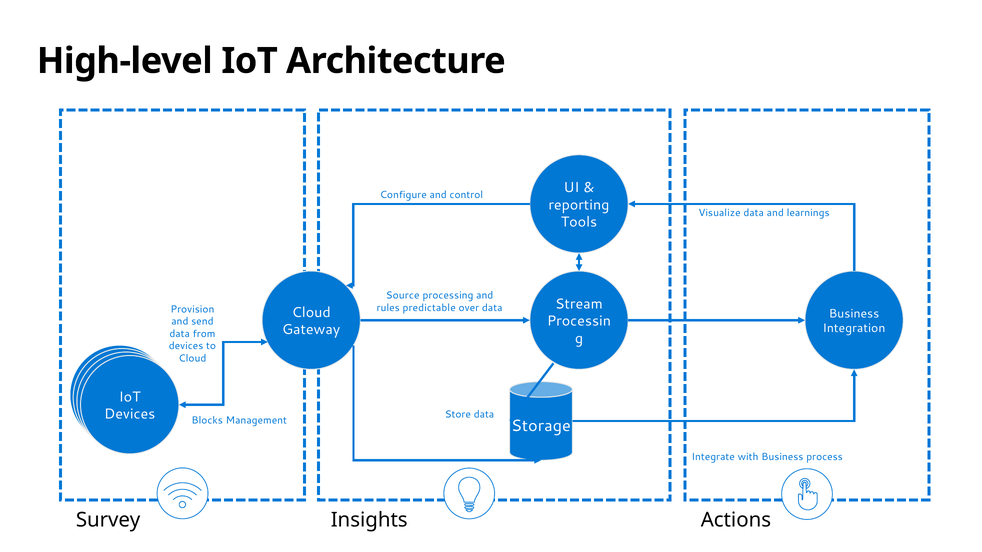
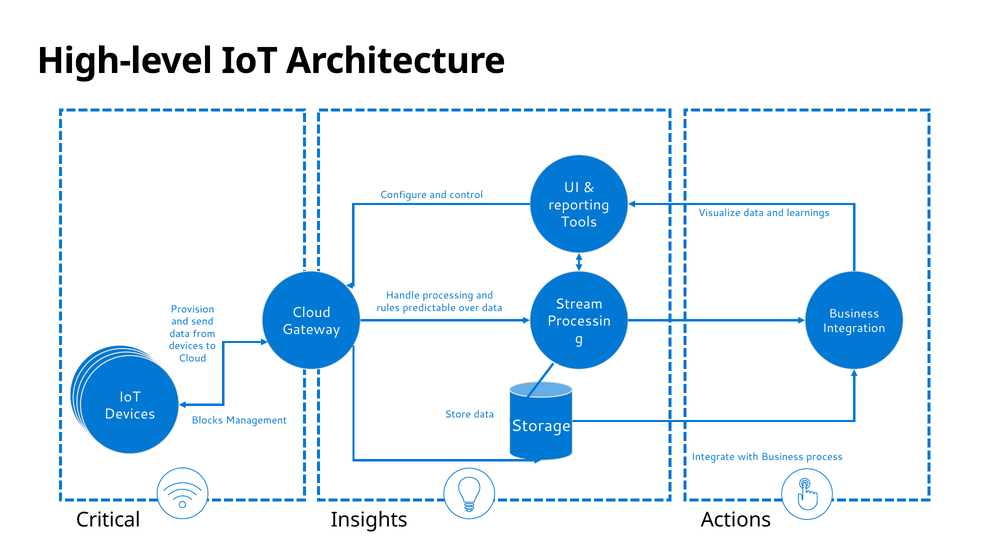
Source: Source -> Handle
Survey: Survey -> Critical
